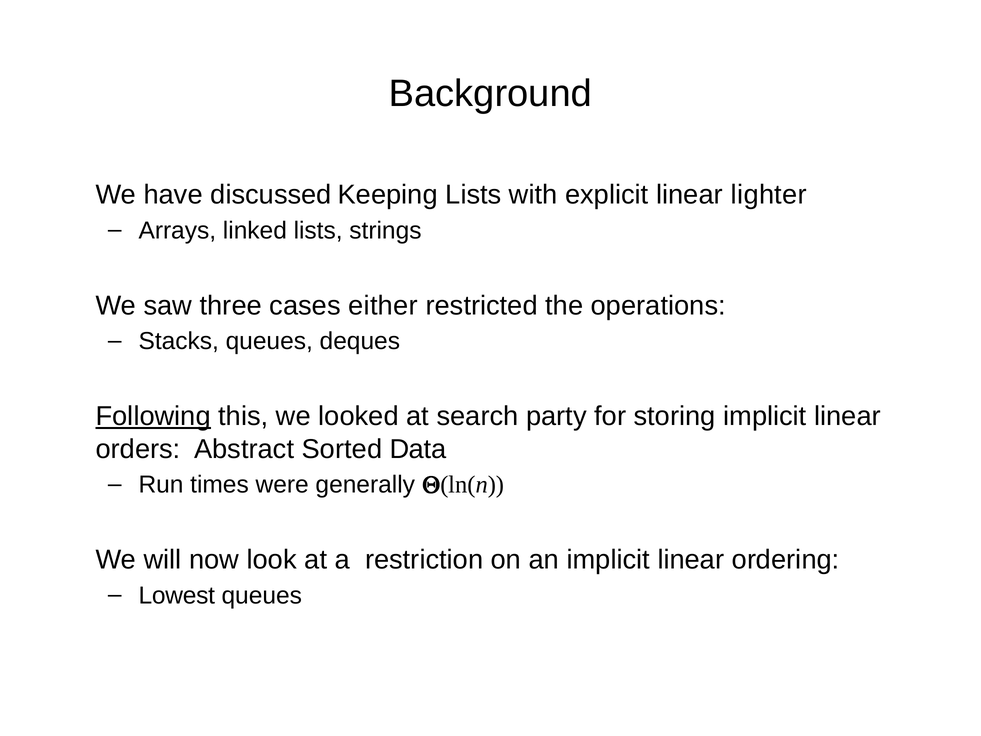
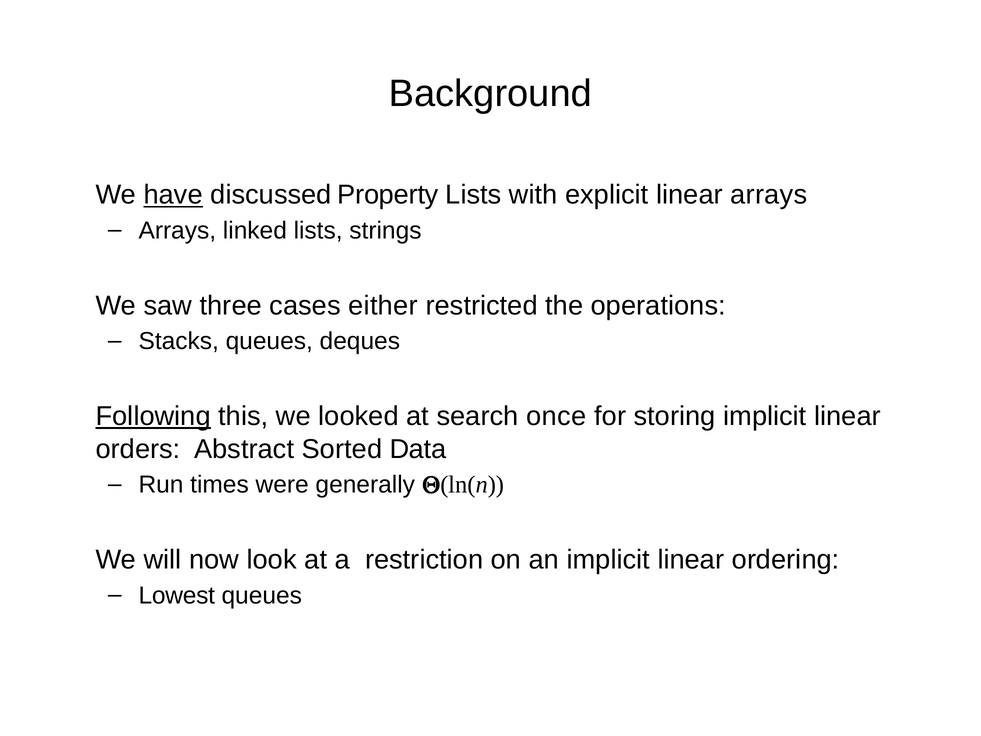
have underline: none -> present
Keeping: Keeping -> Property
linear lighter: lighter -> arrays
party: party -> once
